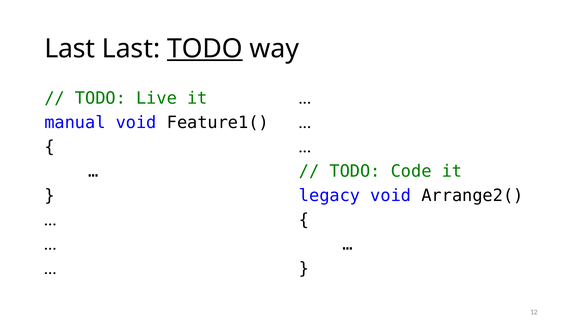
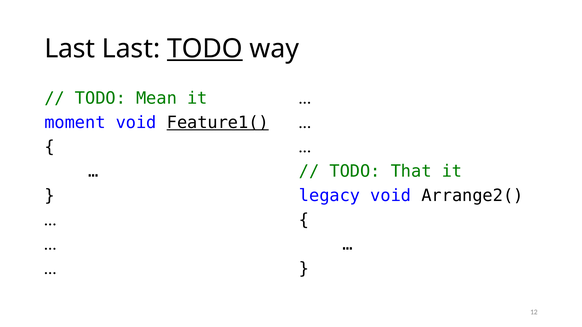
Live: Live -> Mean
manual: manual -> moment
Feature1( underline: none -> present
Code: Code -> That
